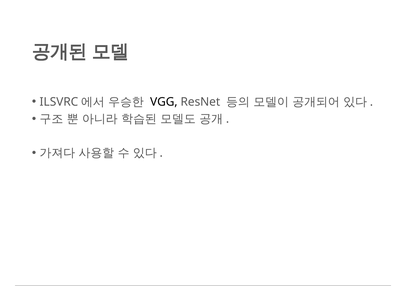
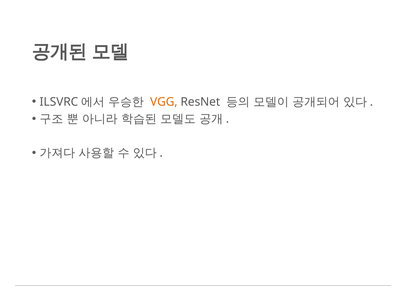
VGG colour: black -> orange
